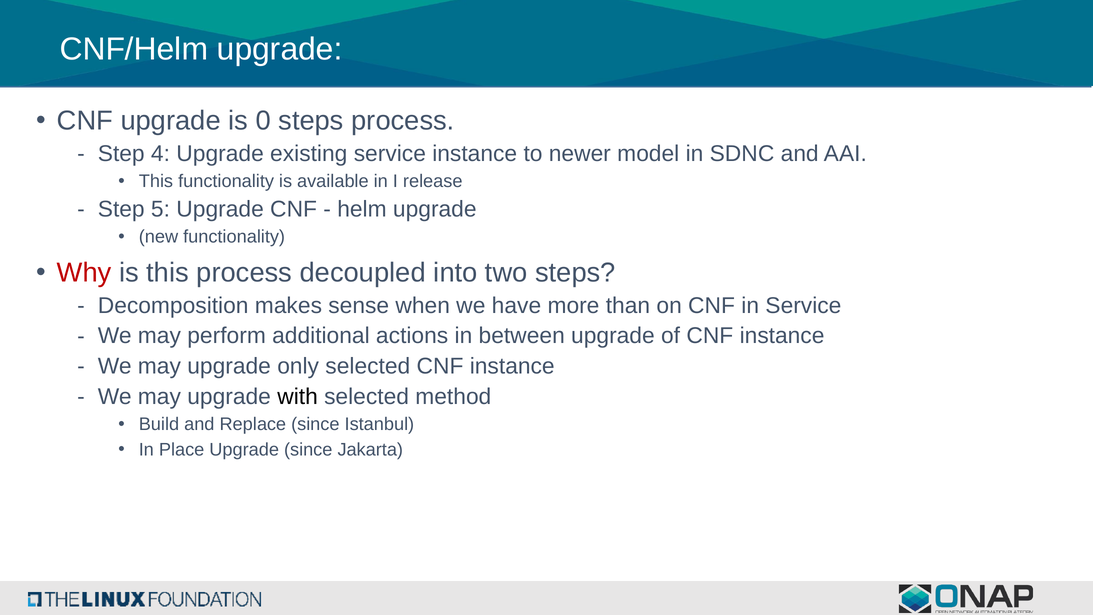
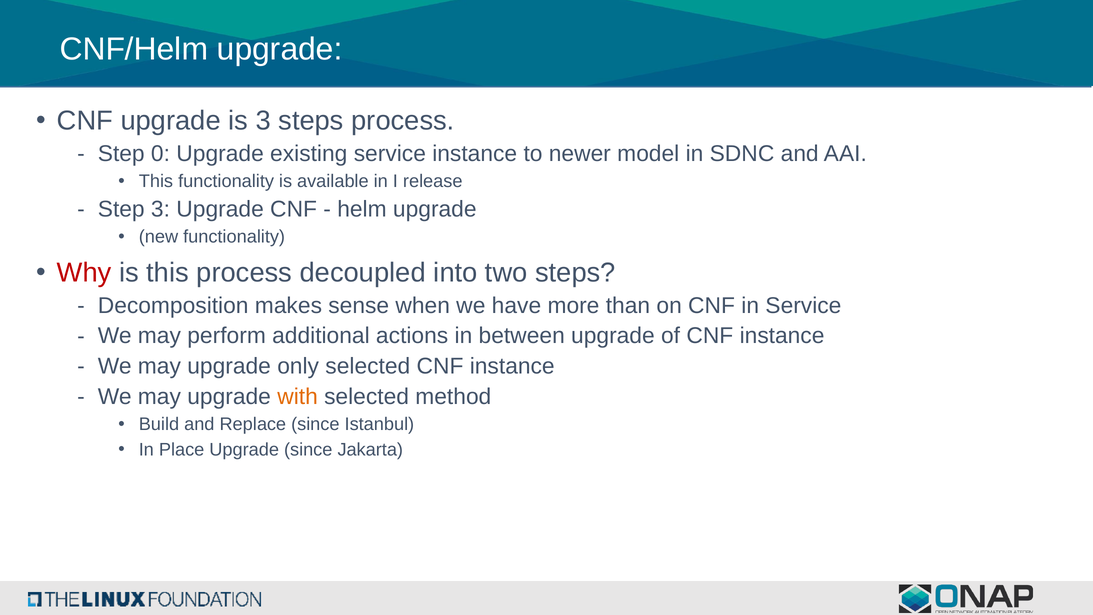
is 0: 0 -> 3
4: 4 -> 0
Step 5: 5 -> 3
with colour: black -> orange
